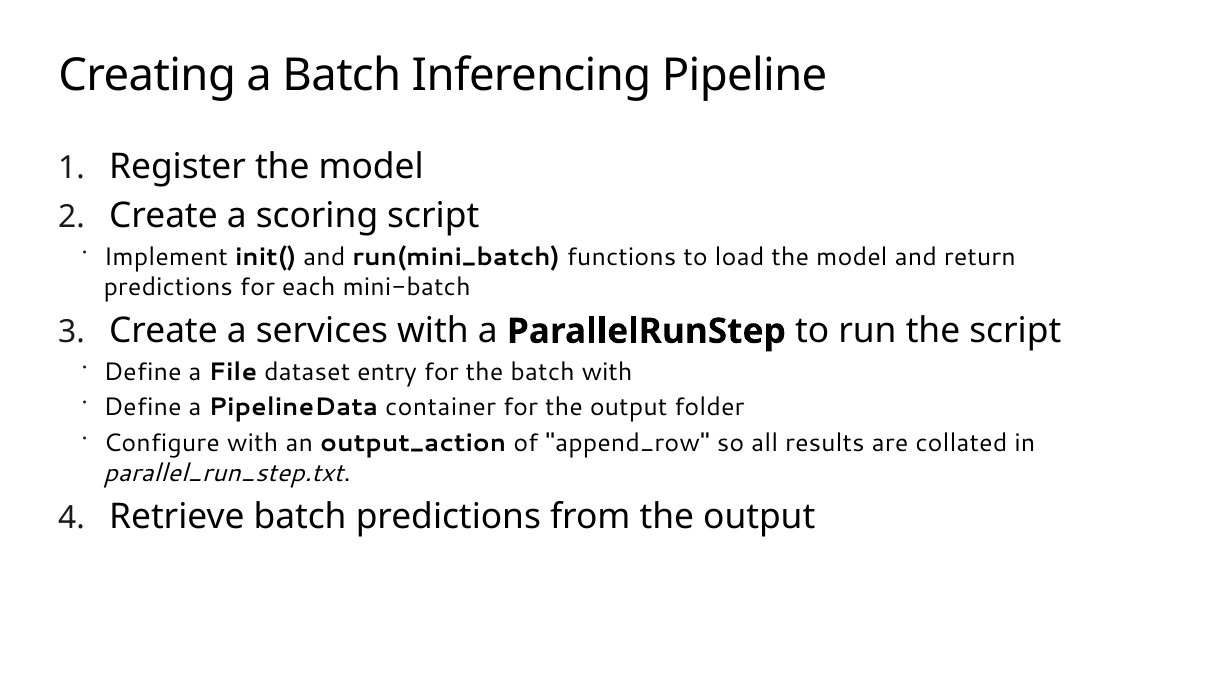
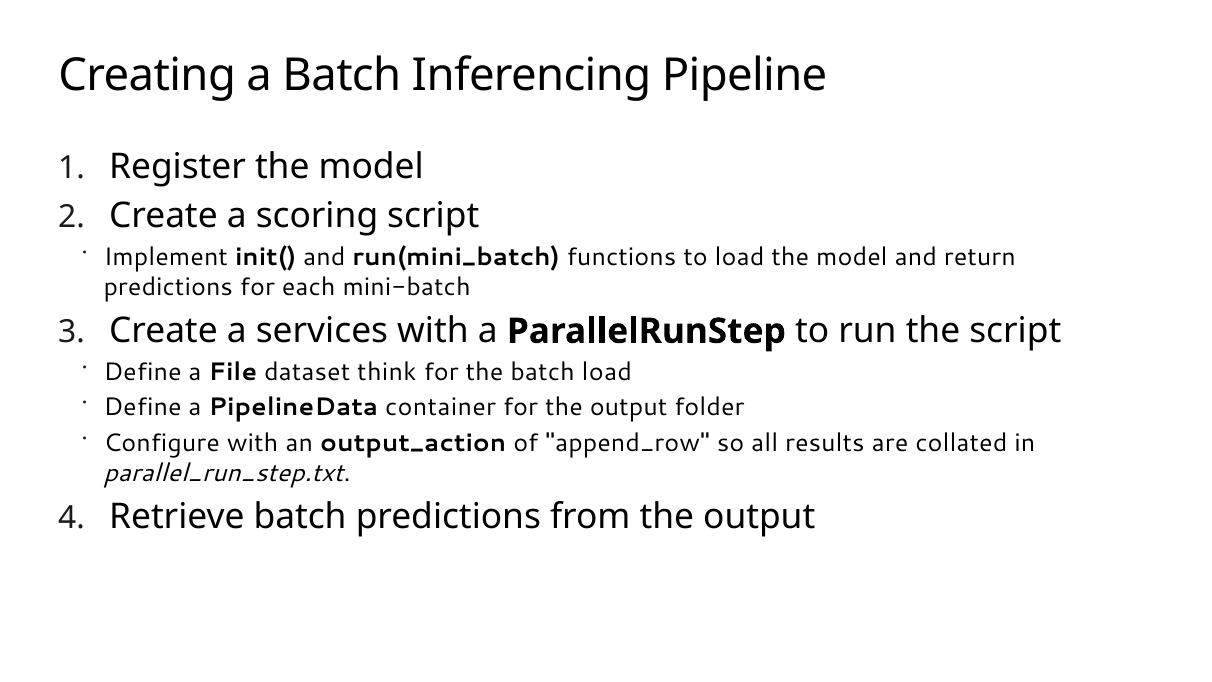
entry: entry -> think
batch with: with -> load
